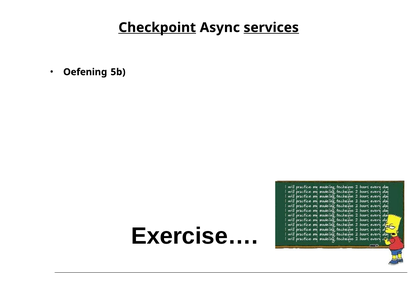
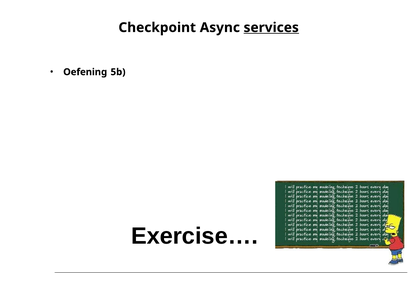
Checkpoint underline: present -> none
